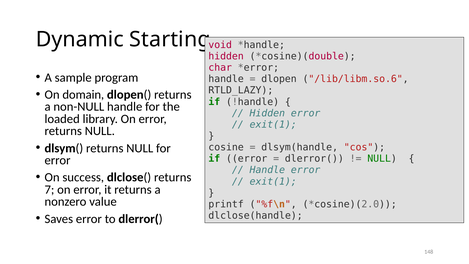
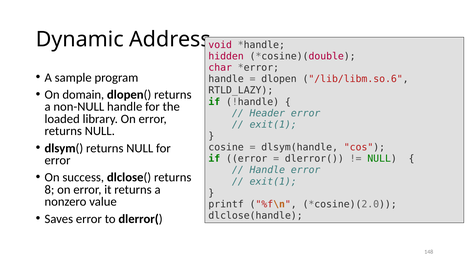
Starting: Starting -> Address
Hidden at (267, 113): Hidden -> Header
7: 7 -> 8
